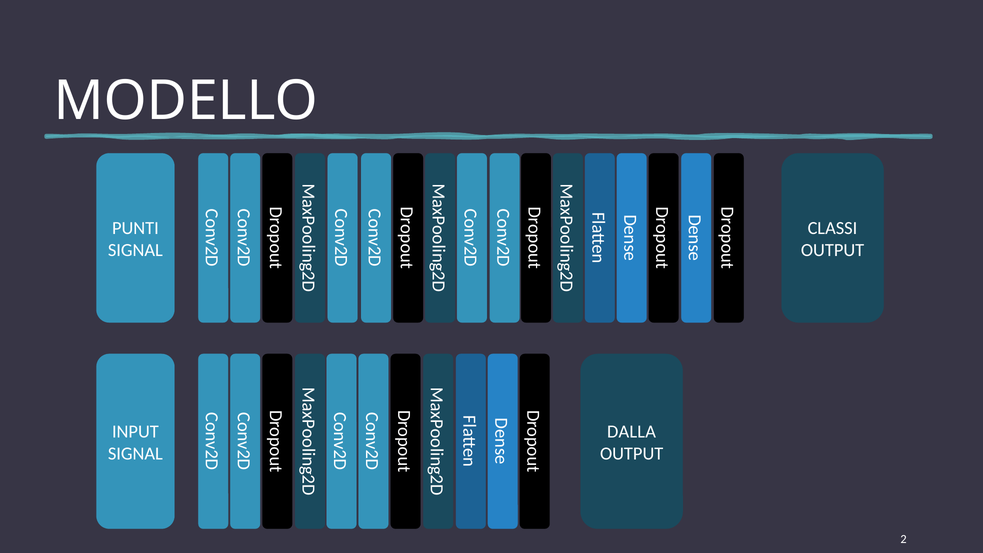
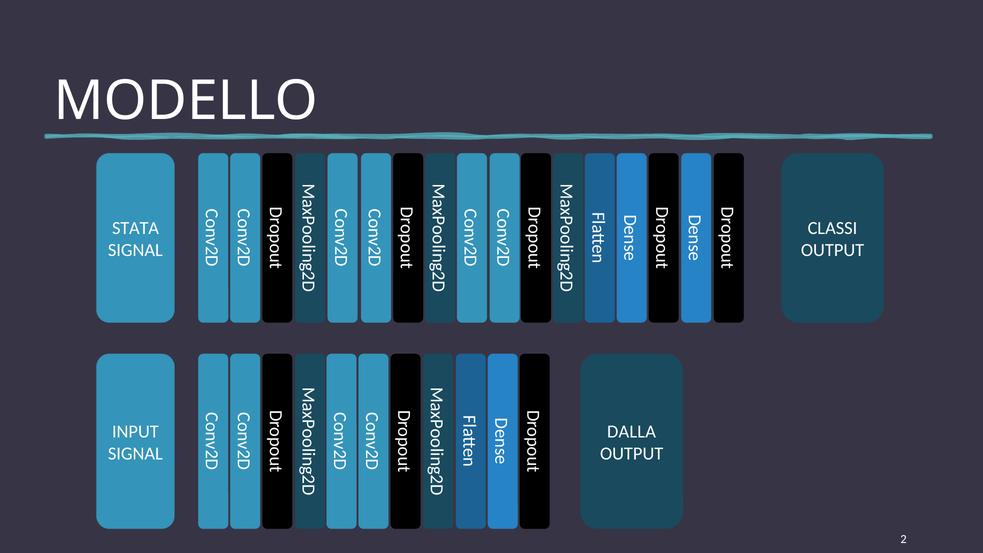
PUNTI: PUNTI -> STATA
